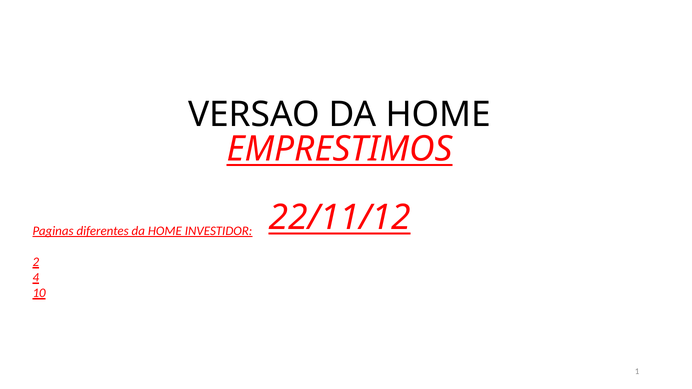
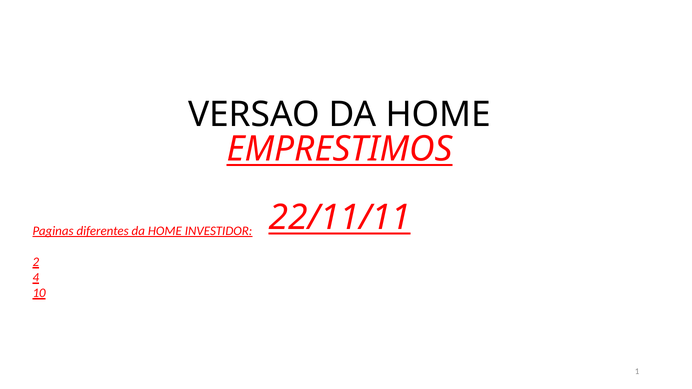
22/11/12: 22/11/12 -> 22/11/11
